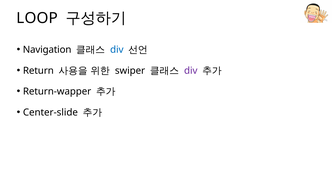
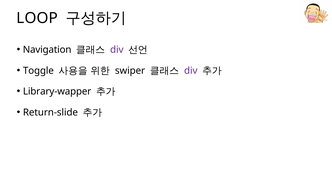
div at (117, 50) colour: blue -> purple
Return: Return -> Toggle
Return-wapper: Return-wapper -> Library-wapper
Center-slide: Center-slide -> Return-slide
